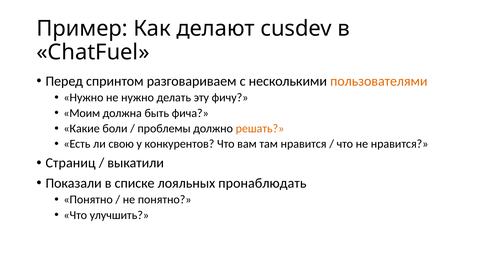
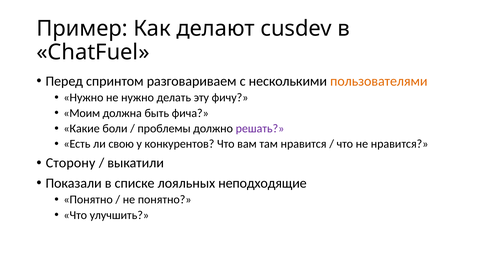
решать colour: orange -> purple
Страниц: Страниц -> Сторону
пронаблюдать: пронаблюдать -> неподходящие
